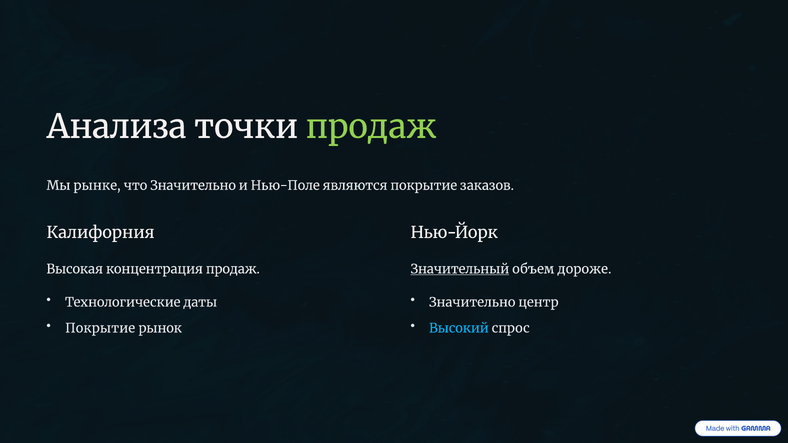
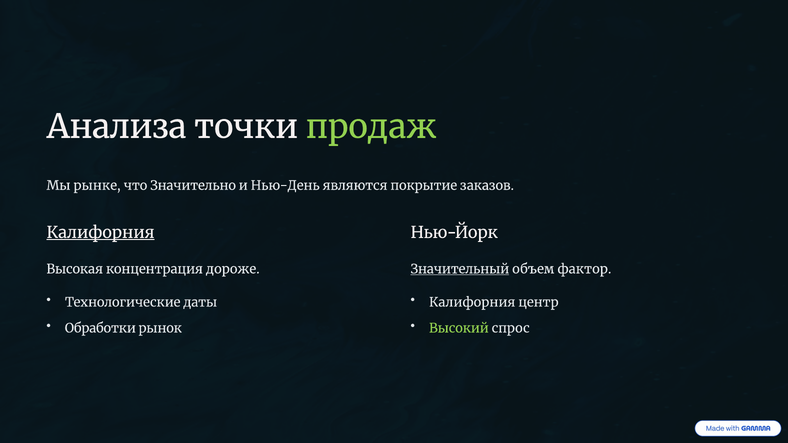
Нью-Поле: Нью-Поле -> Нью-День
Калифорния at (101, 233) underline: none -> present
концентрация продаж: продаж -> дороже
дороже: дороже -> фактор
Значительно at (472, 302): Значительно -> Калифорния
Покрытие at (100, 328): Покрытие -> Обработки
Высокий colour: light blue -> light green
